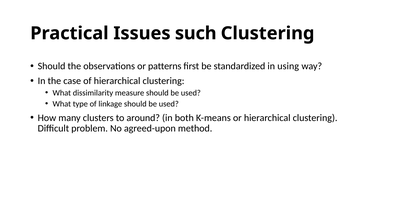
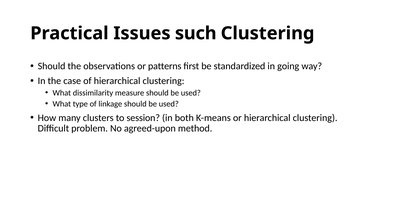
using: using -> going
around: around -> session
